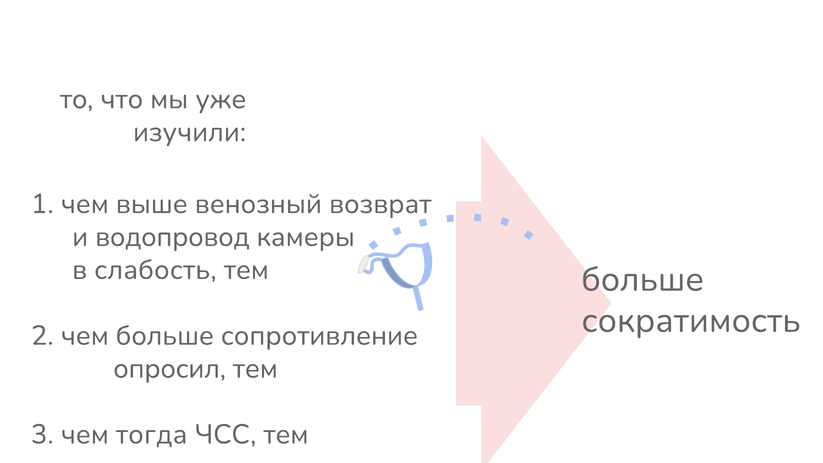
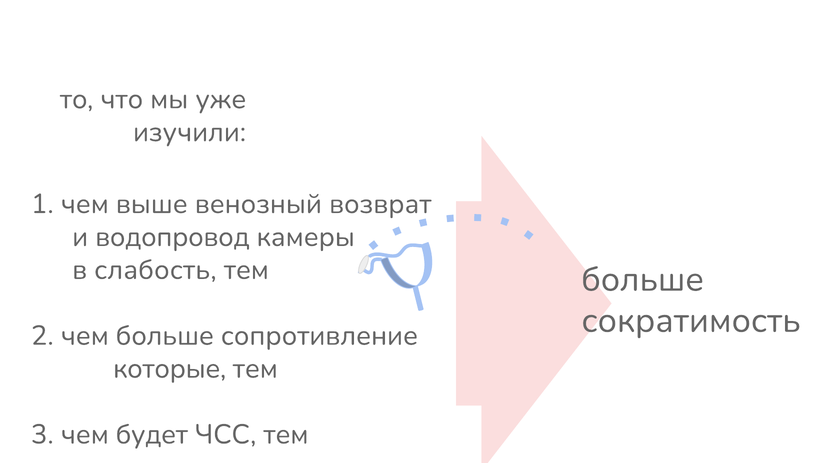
опросил: опросил -> которые
тогда: тогда -> будет
